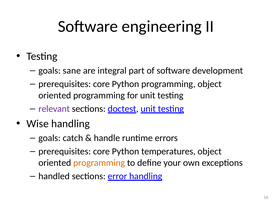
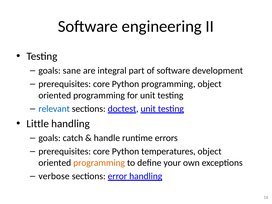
relevant colour: purple -> blue
Wise: Wise -> Little
handled: handled -> verbose
